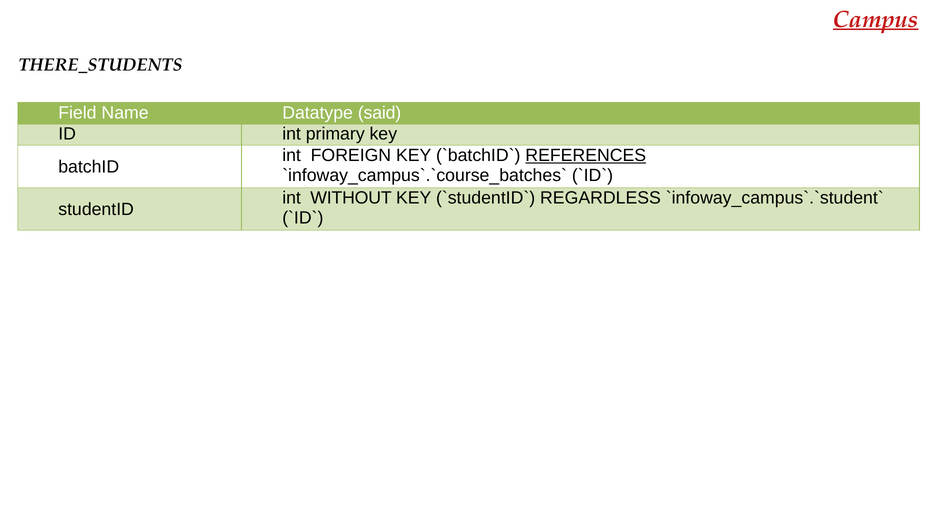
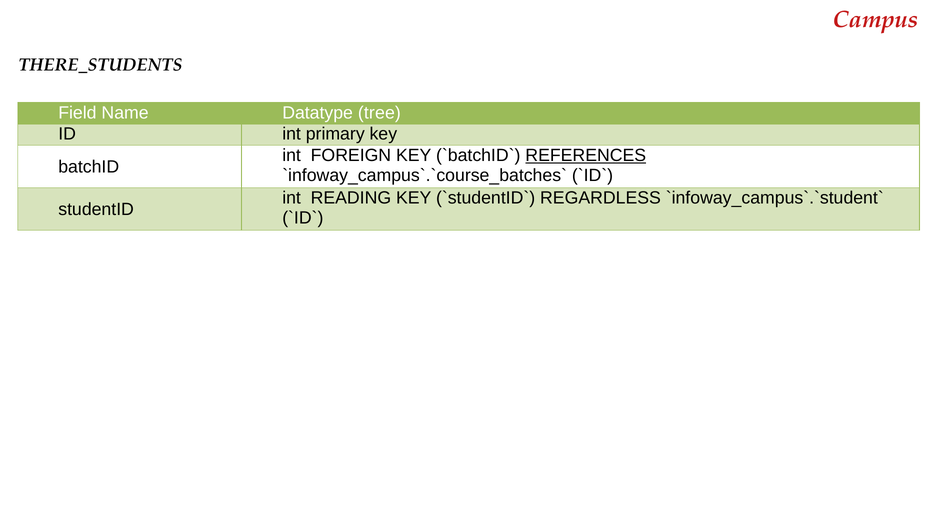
Campus underline: present -> none
said: said -> tree
WITHOUT: WITHOUT -> READING
